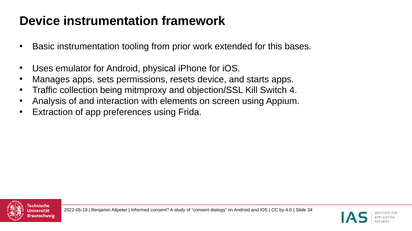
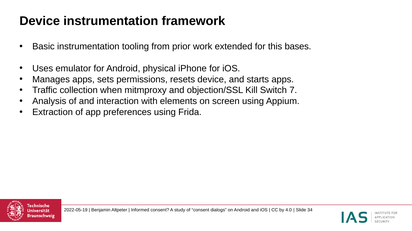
being: being -> when
4: 4 -> 7
